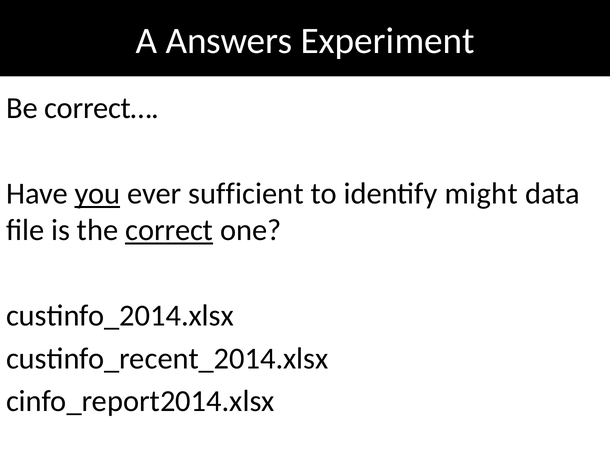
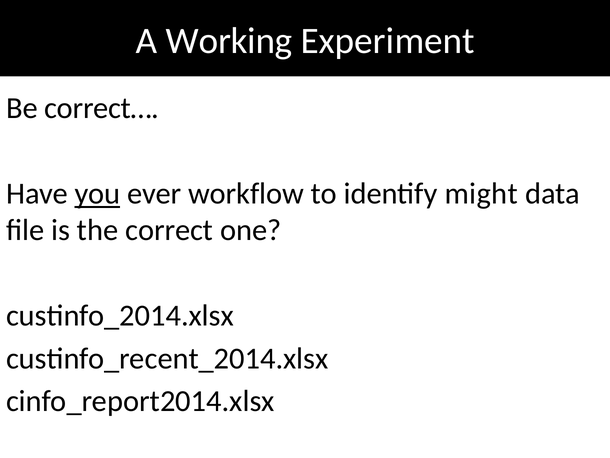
Answers: Answers -> Working
sufficient: sufficient -> workflow
correct underline: present -> none
